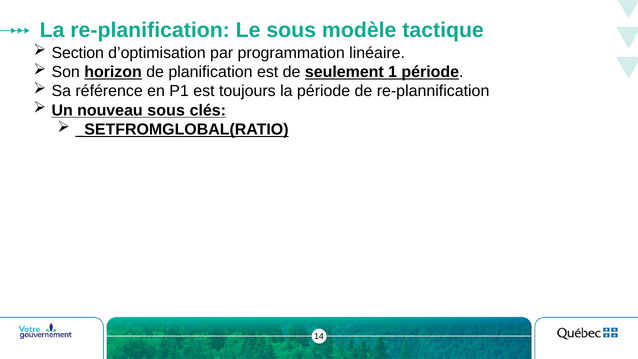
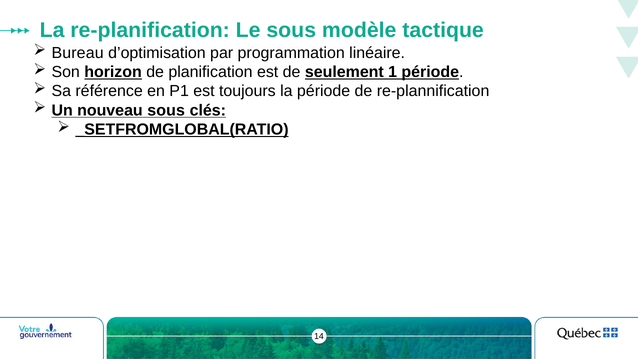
Section: Section -> Bureau
